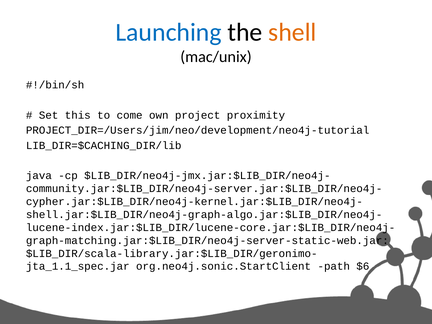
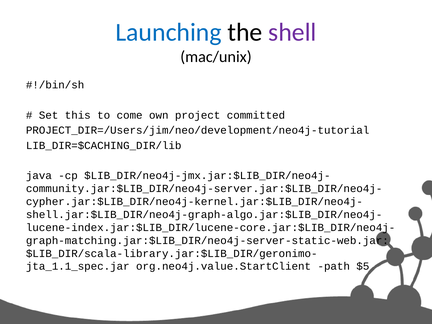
shell colour: orange -> purple
proximity: proximity -> committed
org.neo4j.sonic.StartClient: org.neo4j.sonic.StartClient -> org.neo4j.value.StartClient
$6: $6 -> $5
